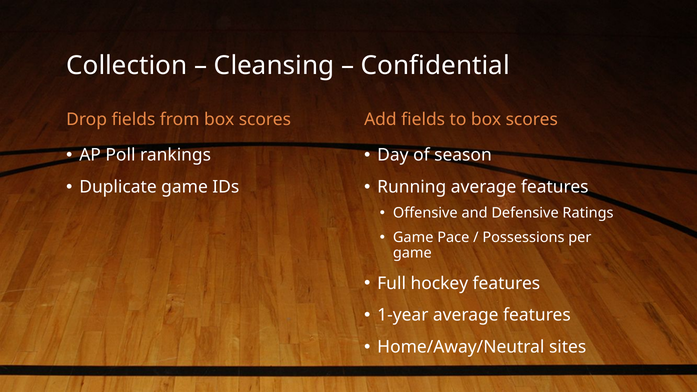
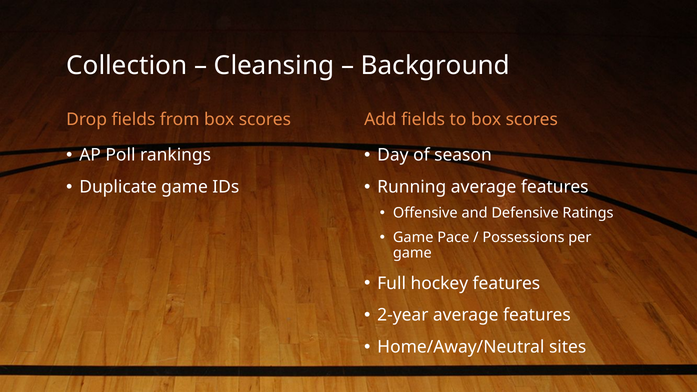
Confidential: Confidential -> Background
1-year: 1-year -> 2-year
